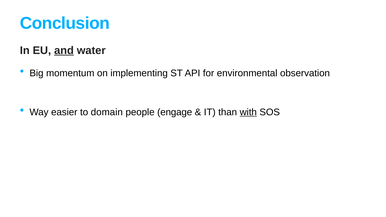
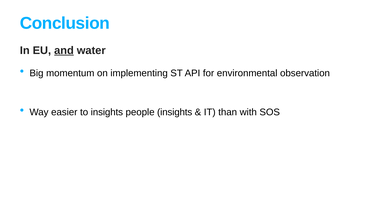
to domain: domain -> insights
people engage: engage -> insights
with underline: present -> none
